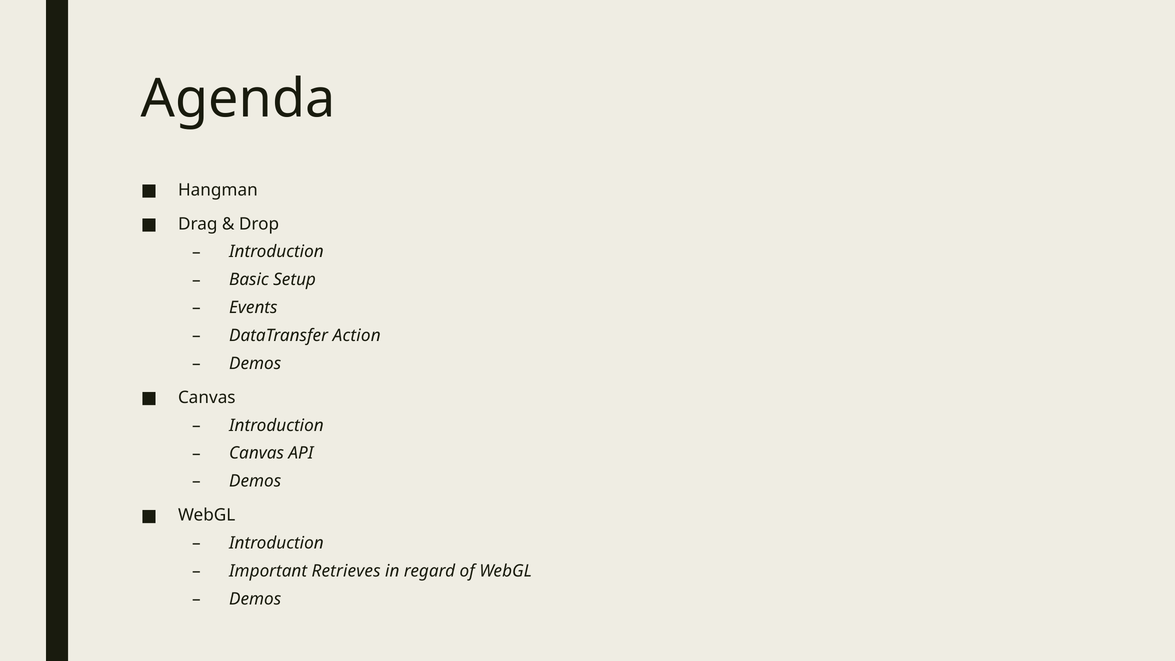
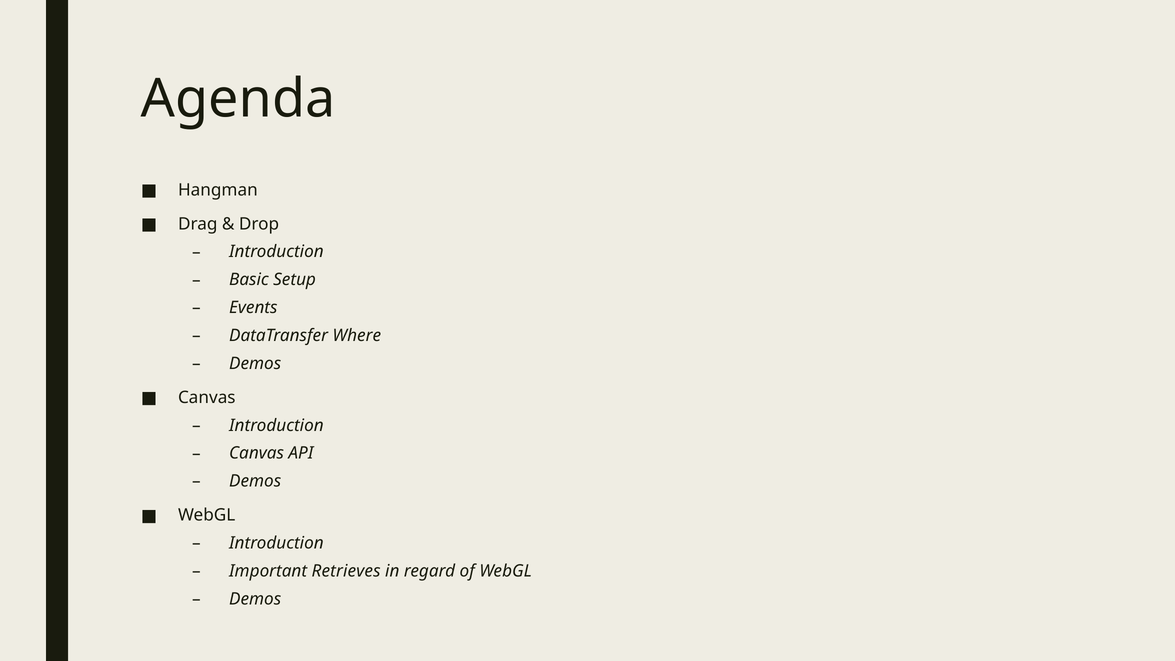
Action: Action -> Where
